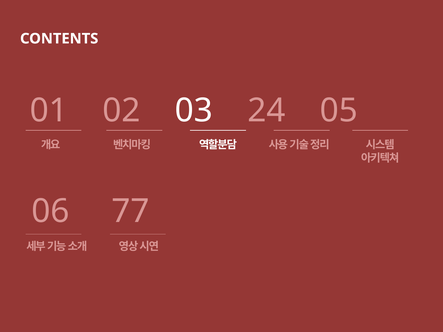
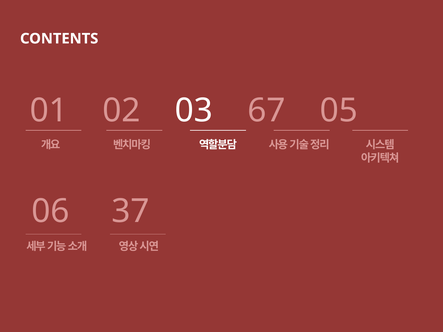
24: 24 -> 67
77: 77 -> 37
